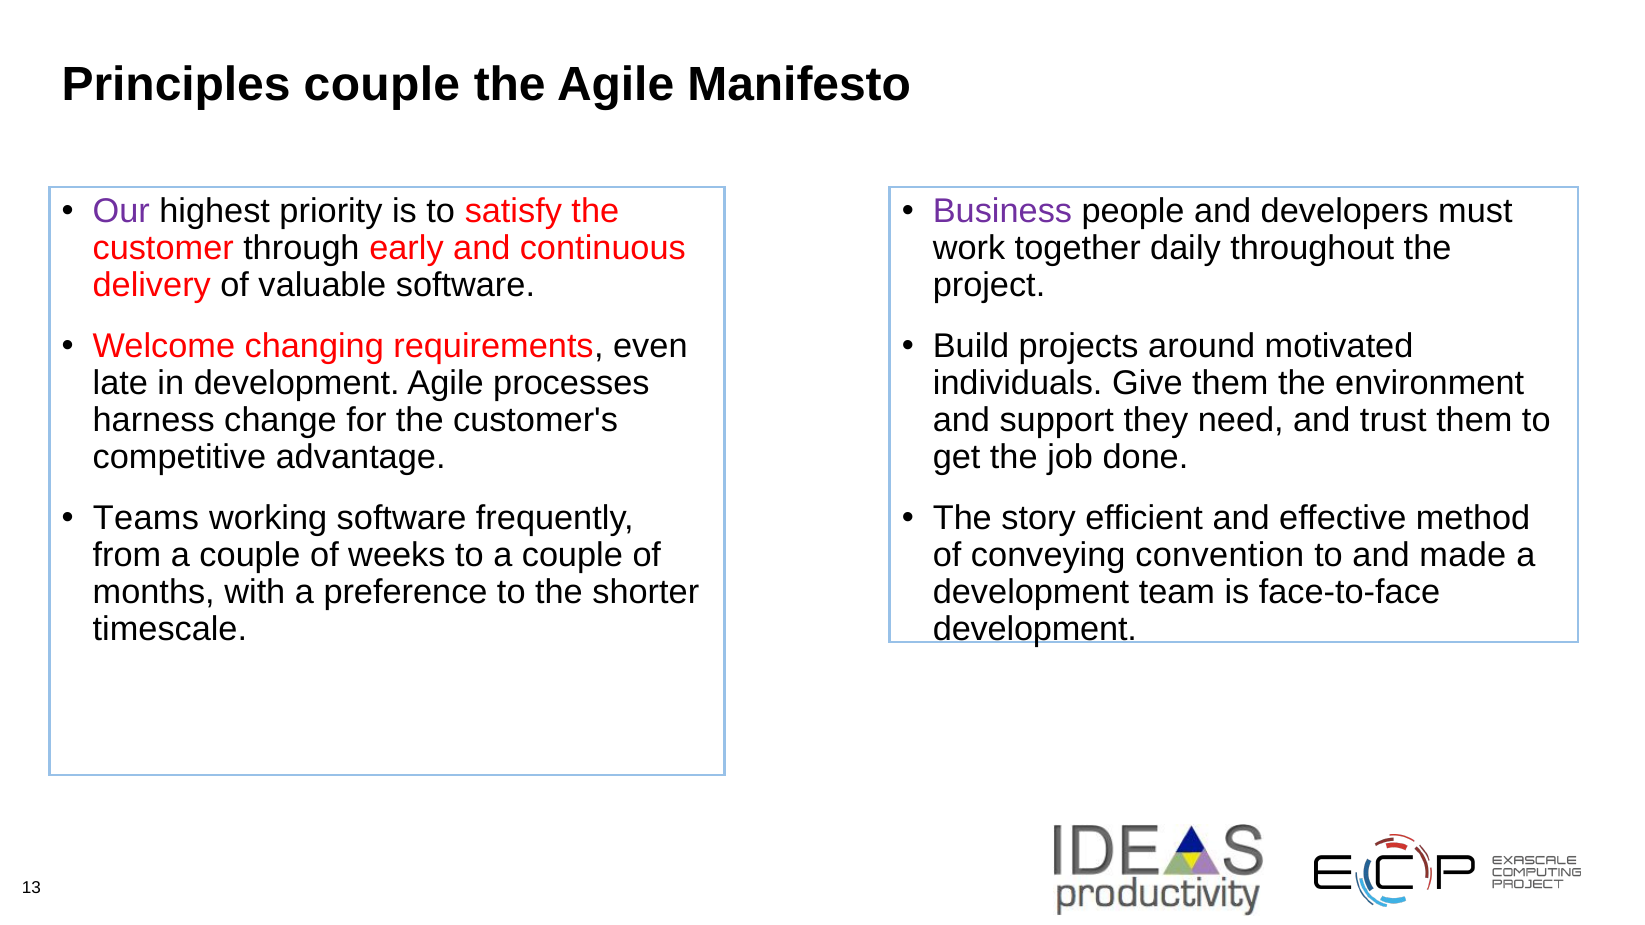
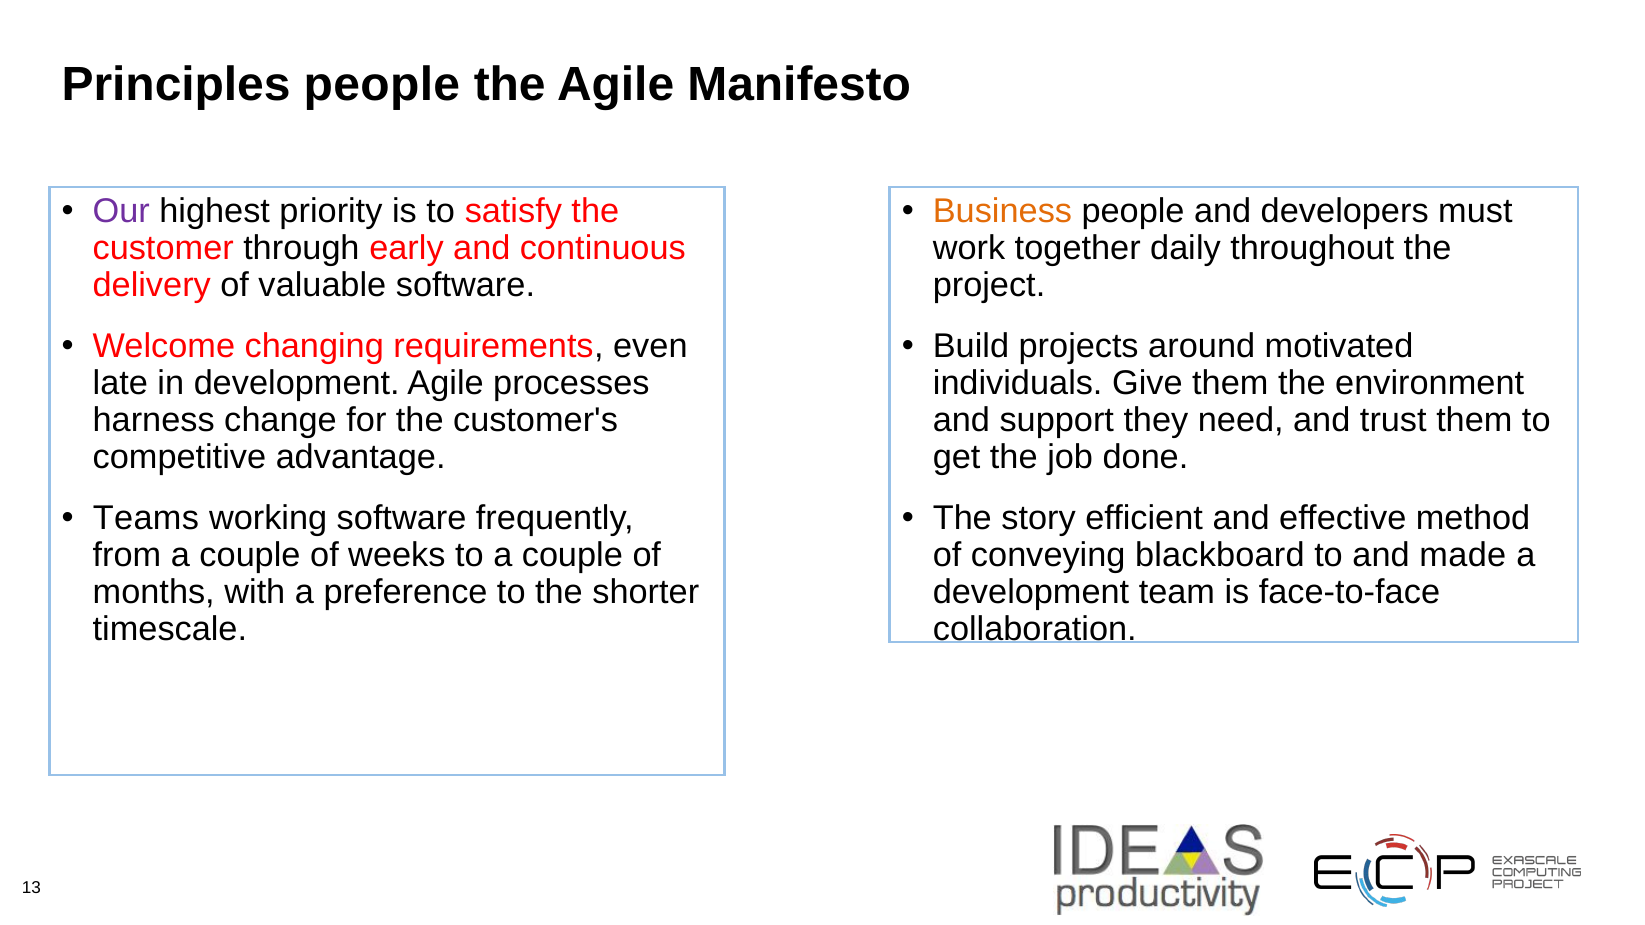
Principles couple: couple -> people
Business colour: purple -> orange
convention: convention -> blackboard
development at (1035, 630): development -> collaboration
